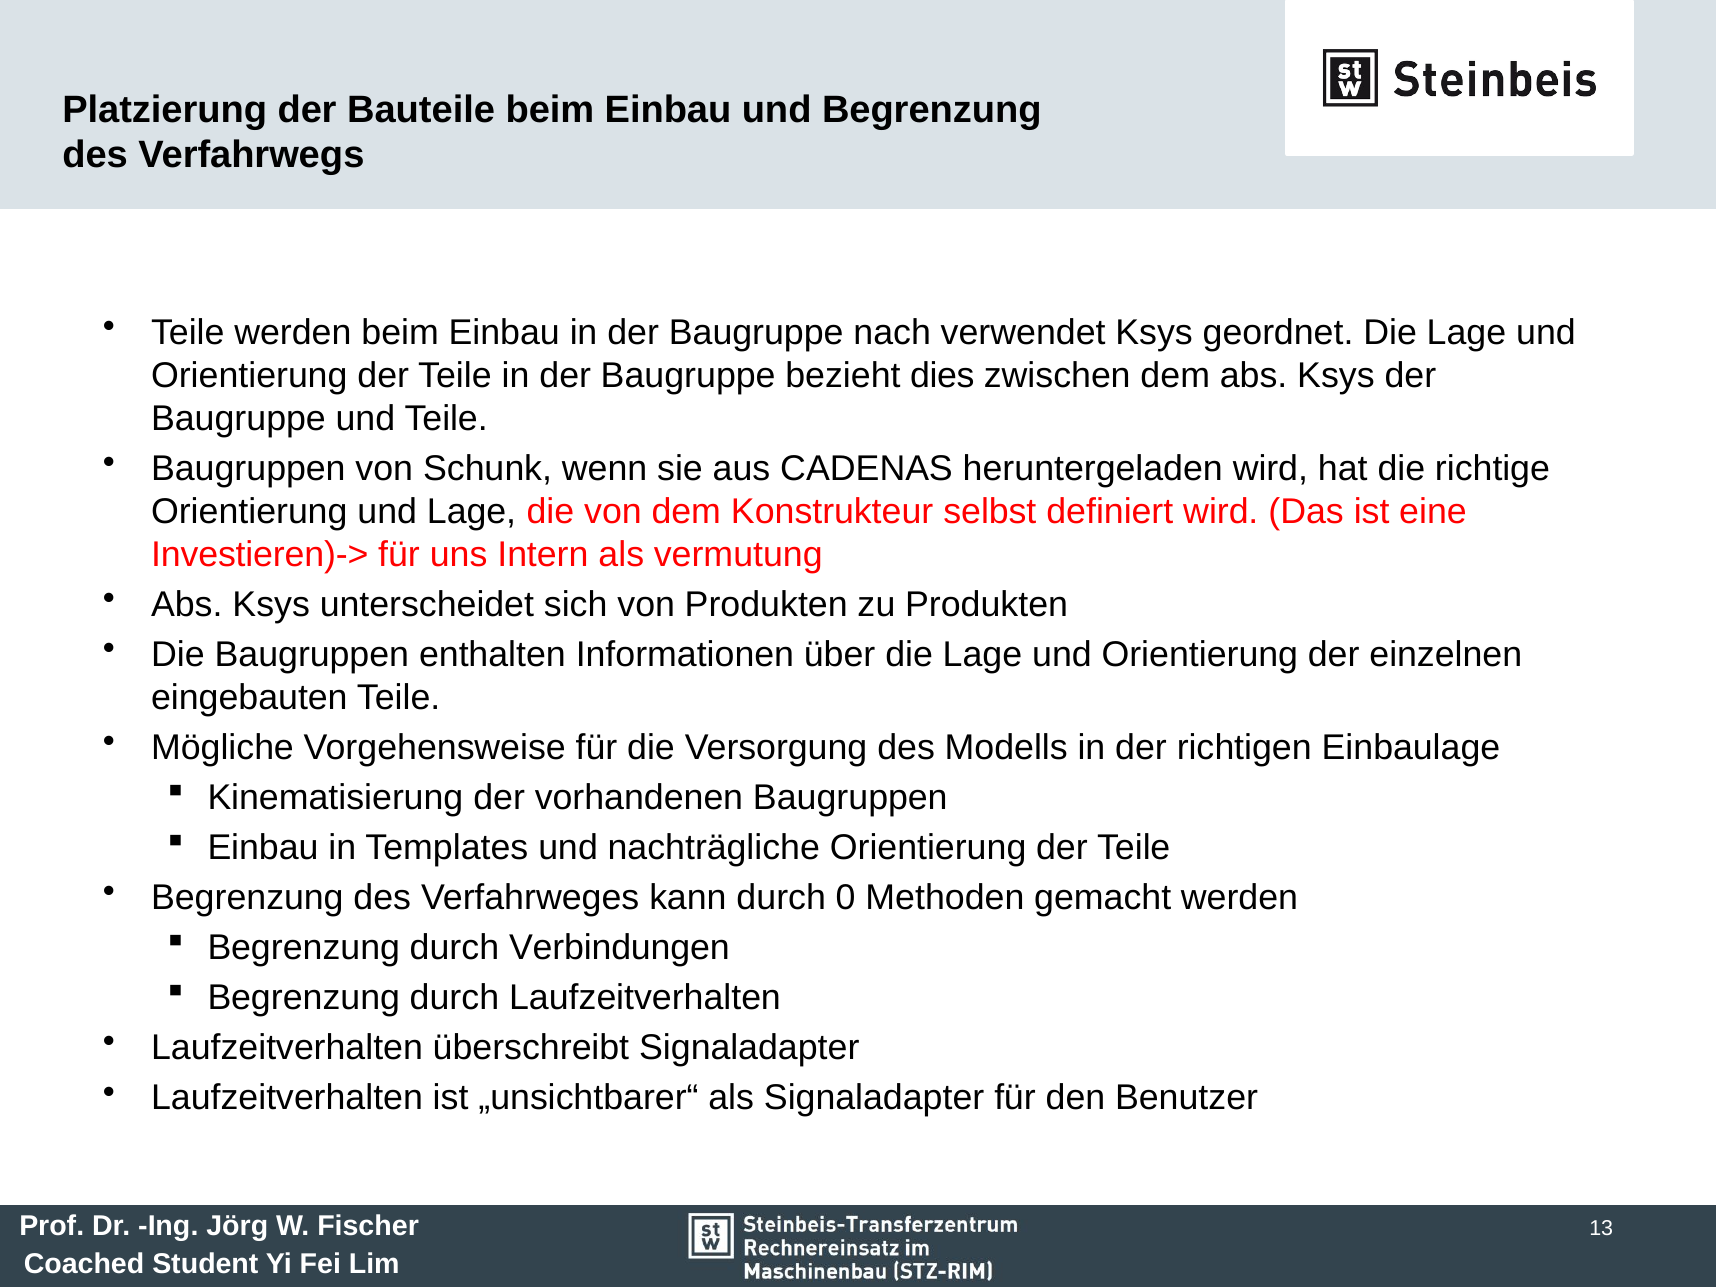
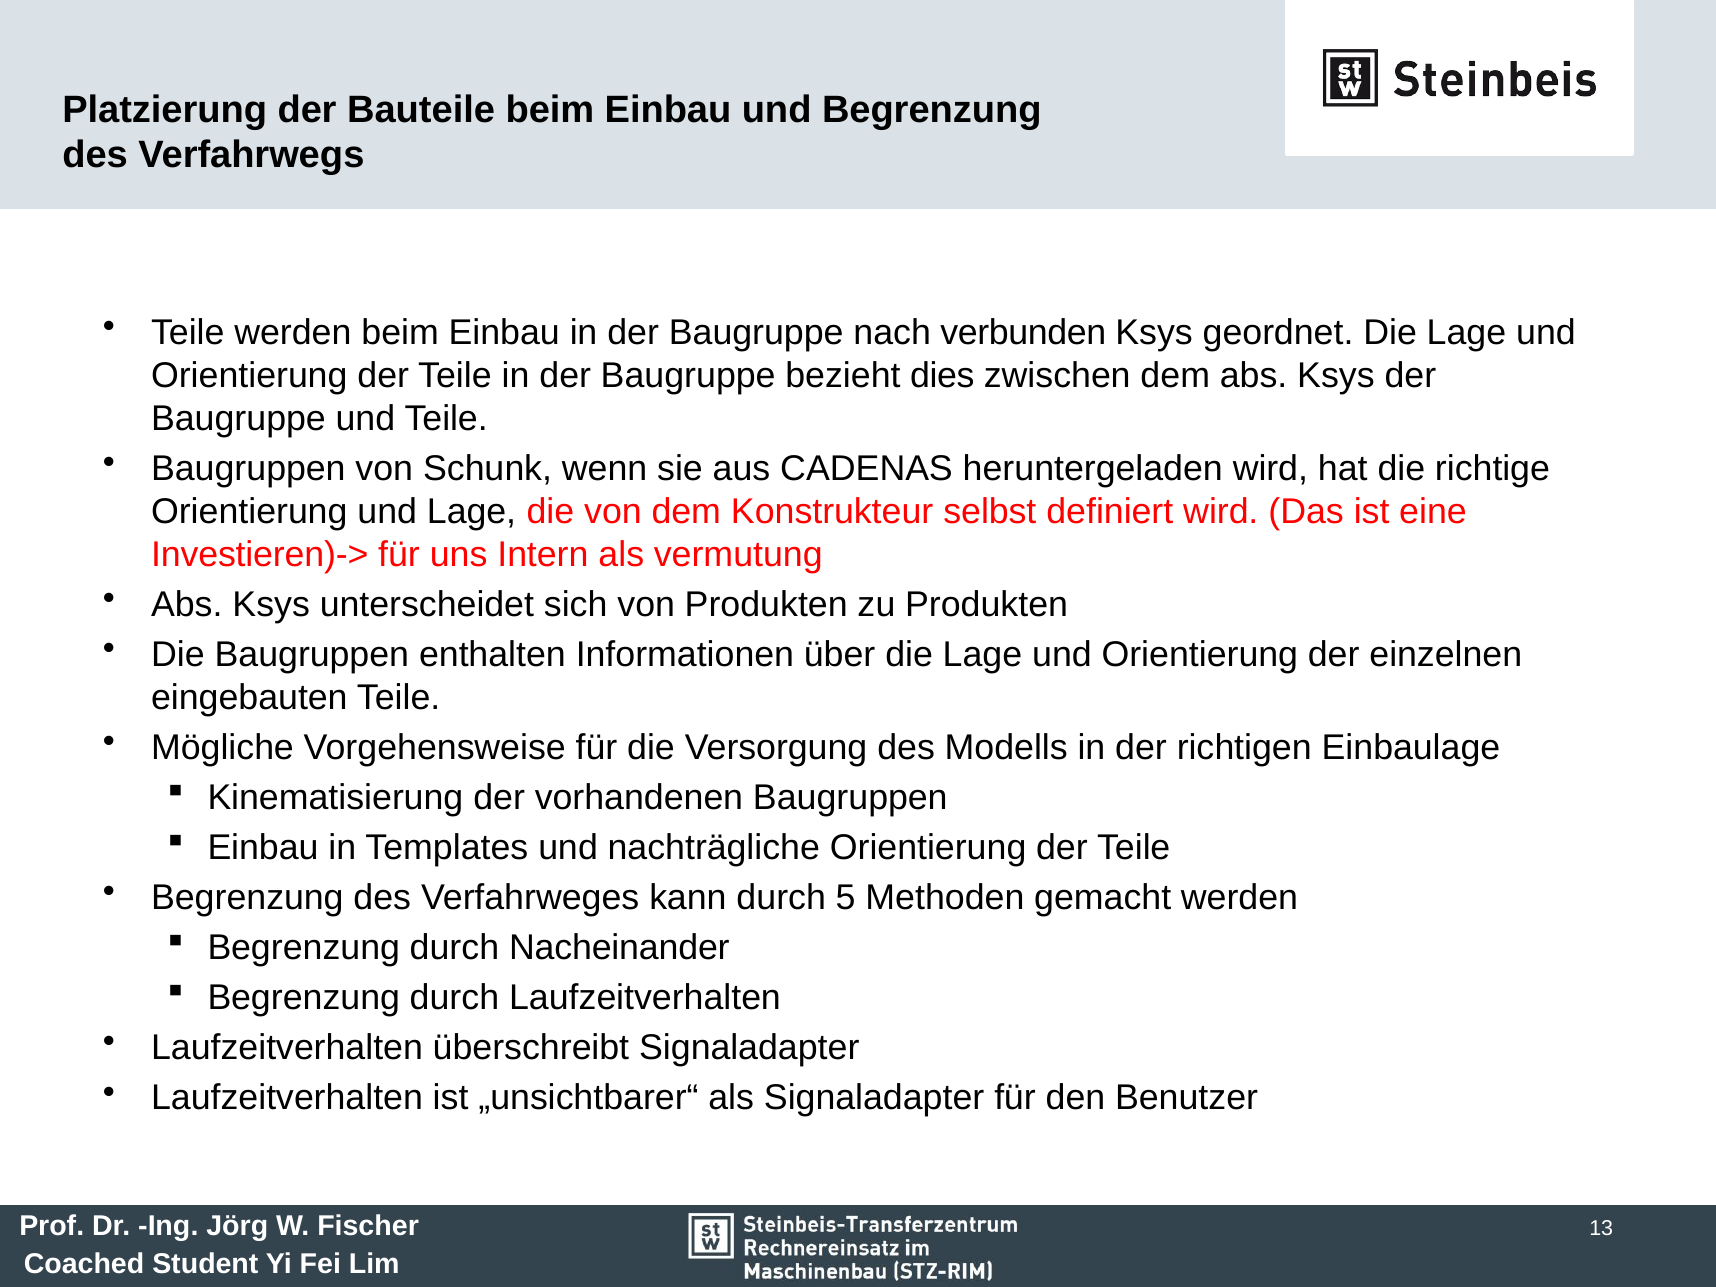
verwendet: verwendet -> verbunden
0: 0 -> 5
Verbindungen: Verbindungen -> Nacheinander
